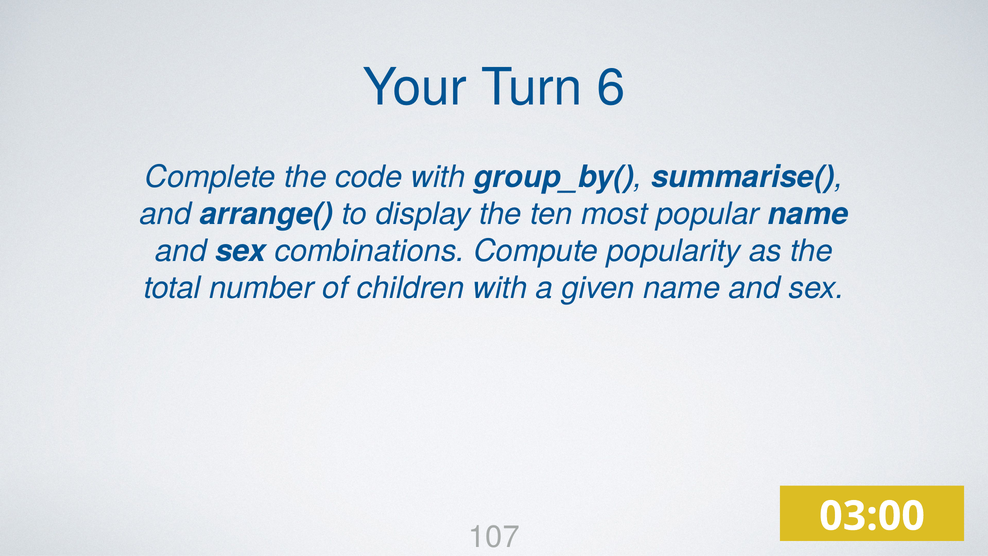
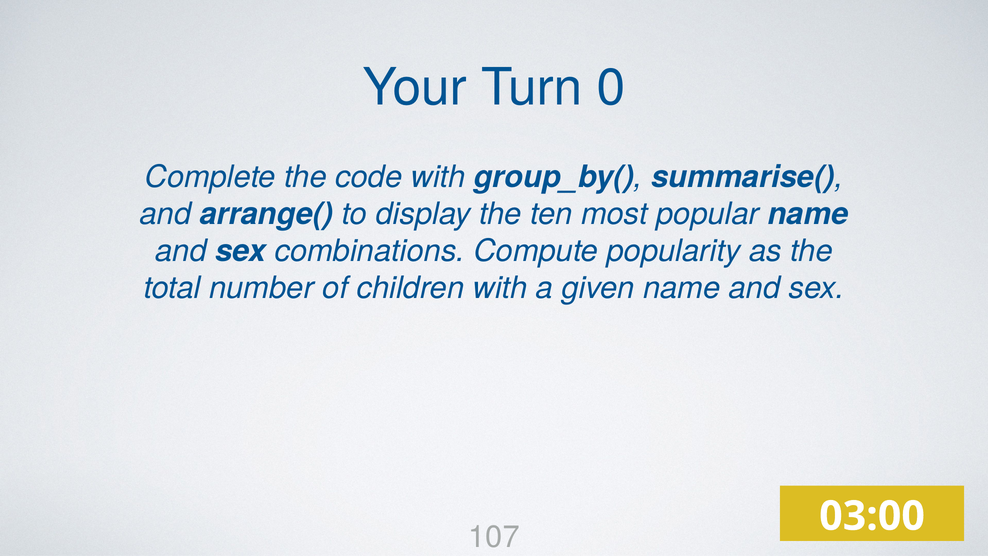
6: 6 -> 0
